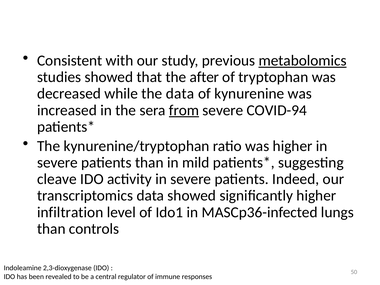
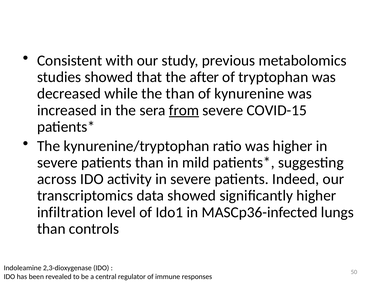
metabolomics underline: present -> none
the data: data -> than
COVID-94: COVID-94 -> COVID-15
cleave: cleave -> across
